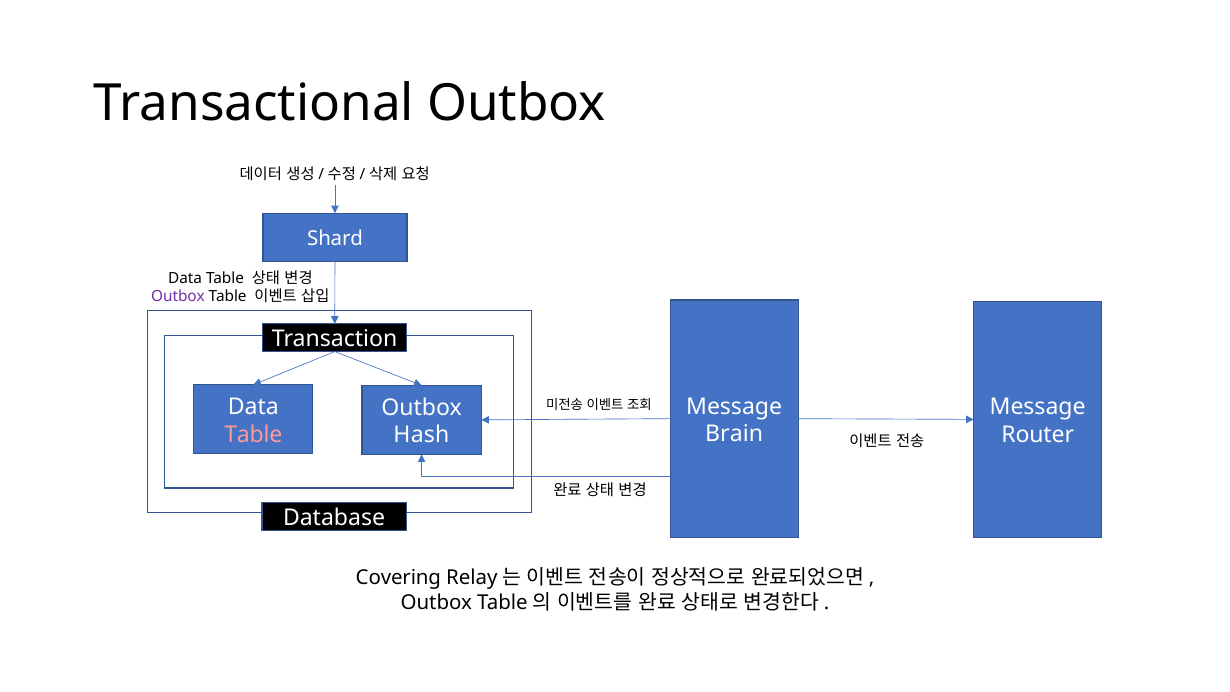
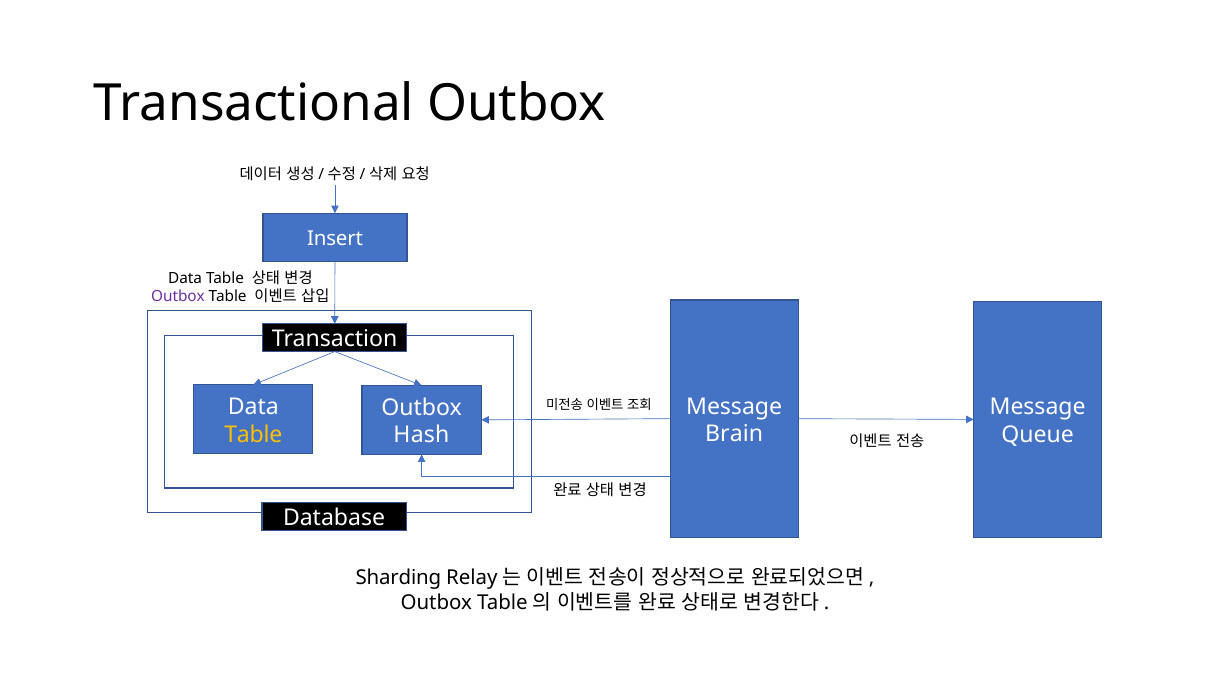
Shard: Shard -> Insert
Table at (253, 435) colour: pink -> yellow
Router: Router -> Queue
Covering: Covering -> Sharding
